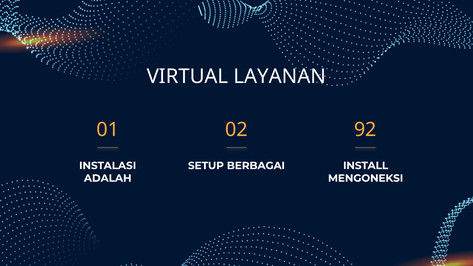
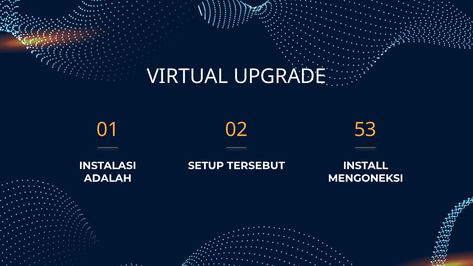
LAYANAN: LAYANAN -> UPGRADE
92: 92 -> 53
BERBAGAI: BERBAGAI -> TERSEBUT
